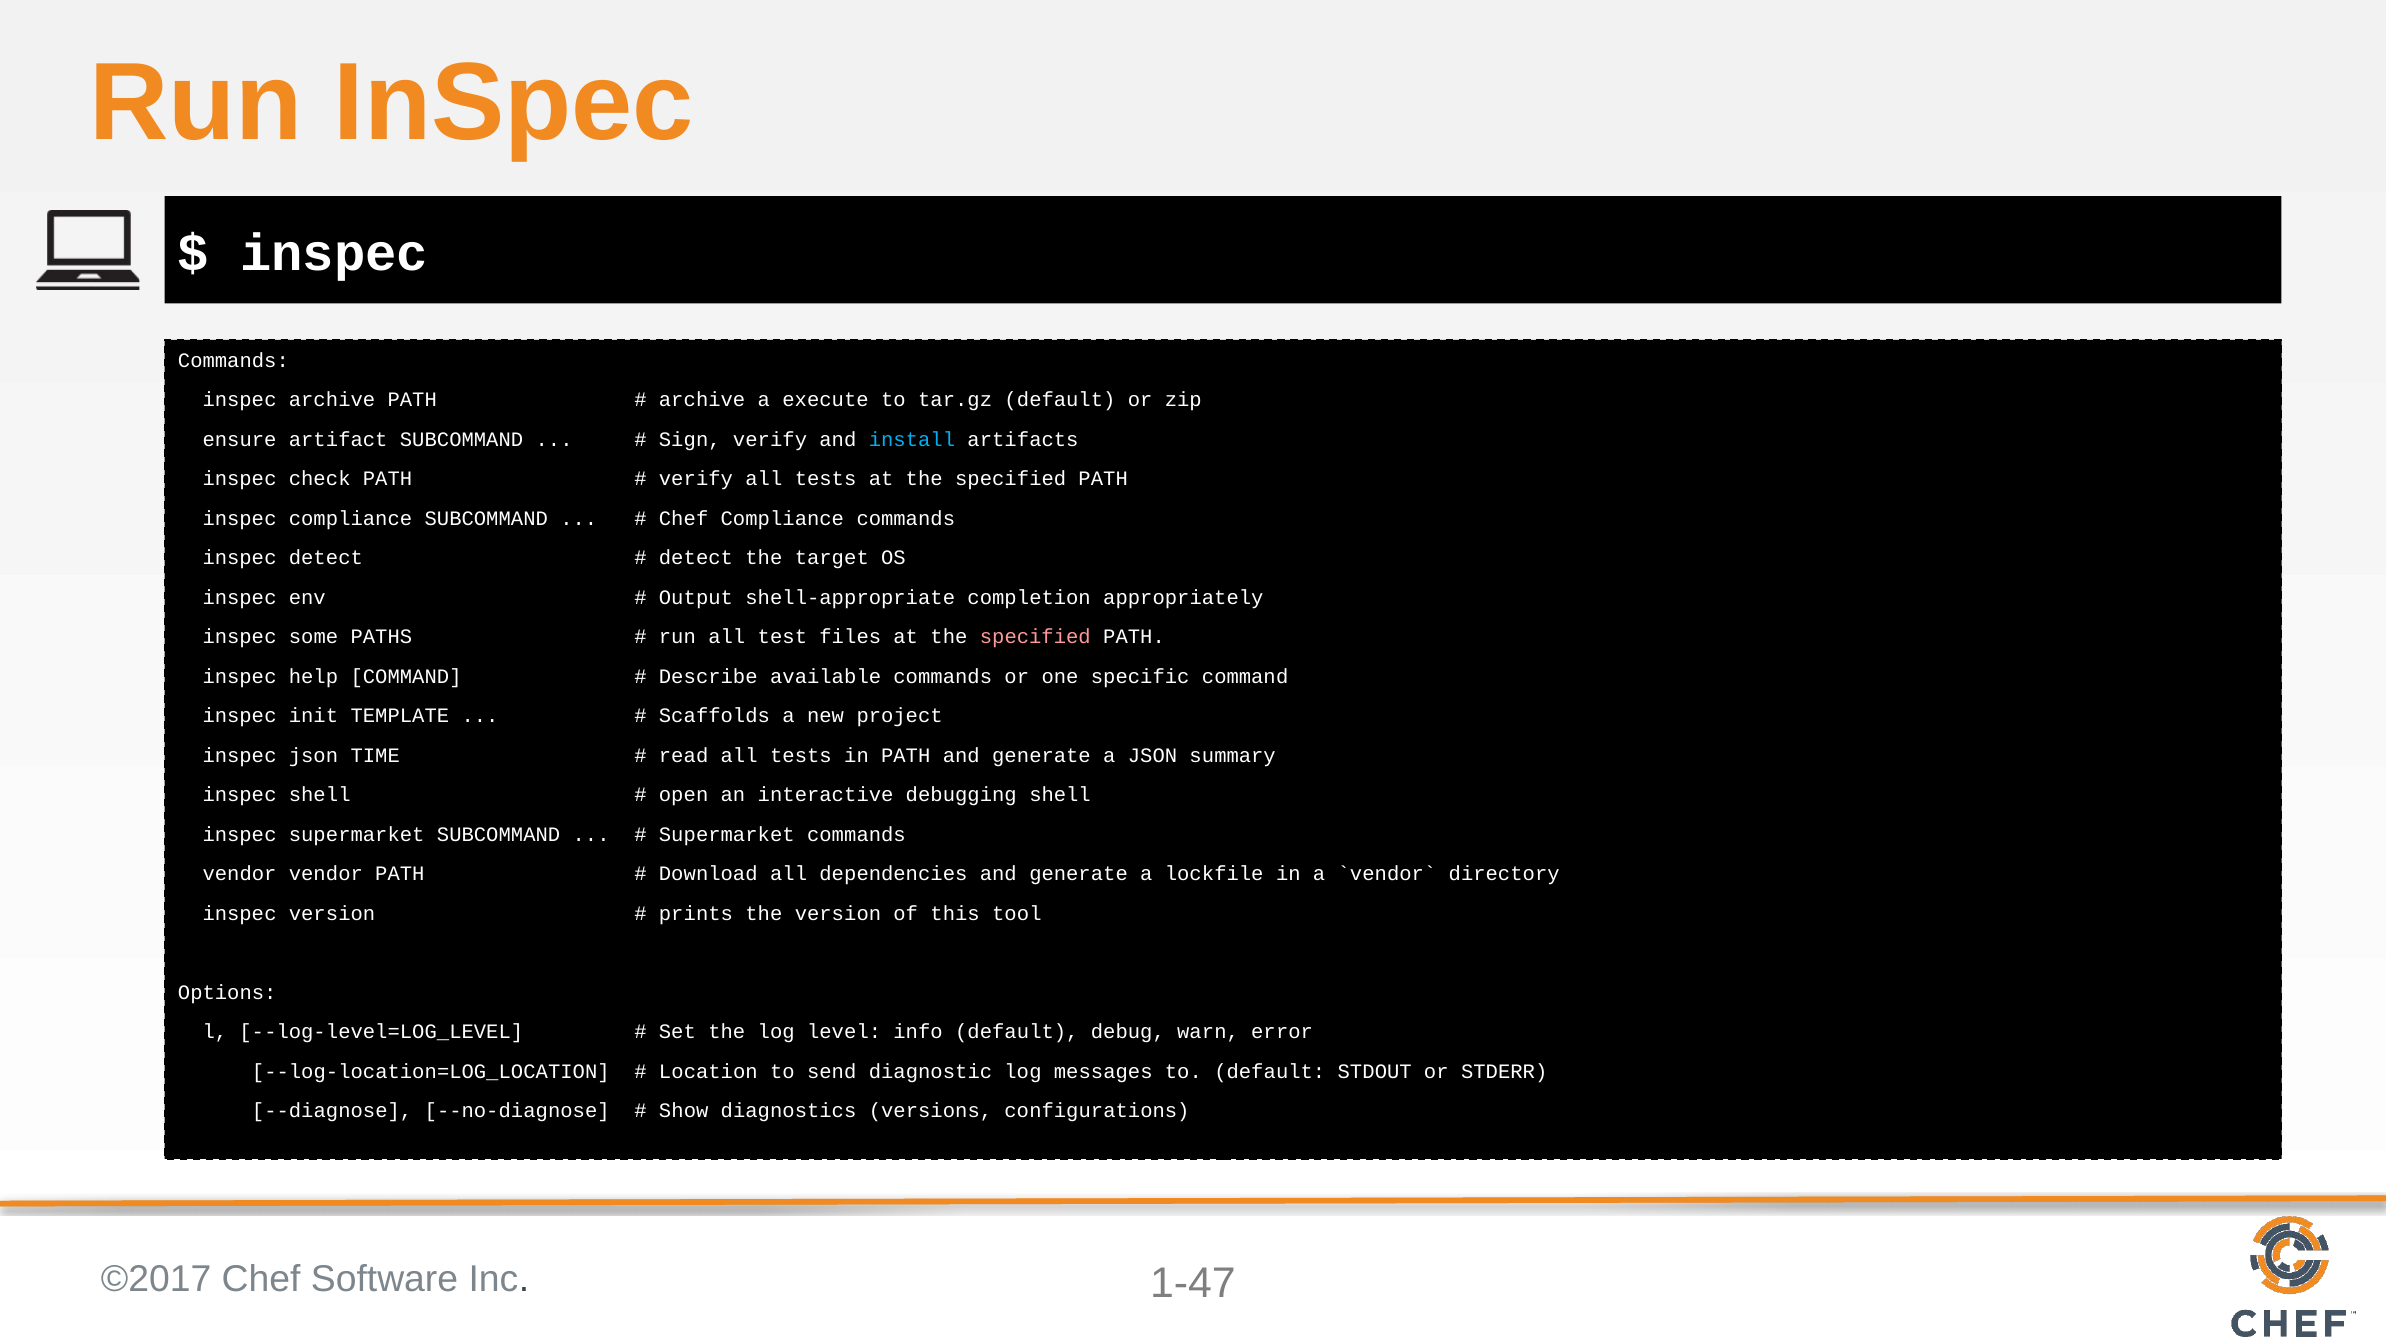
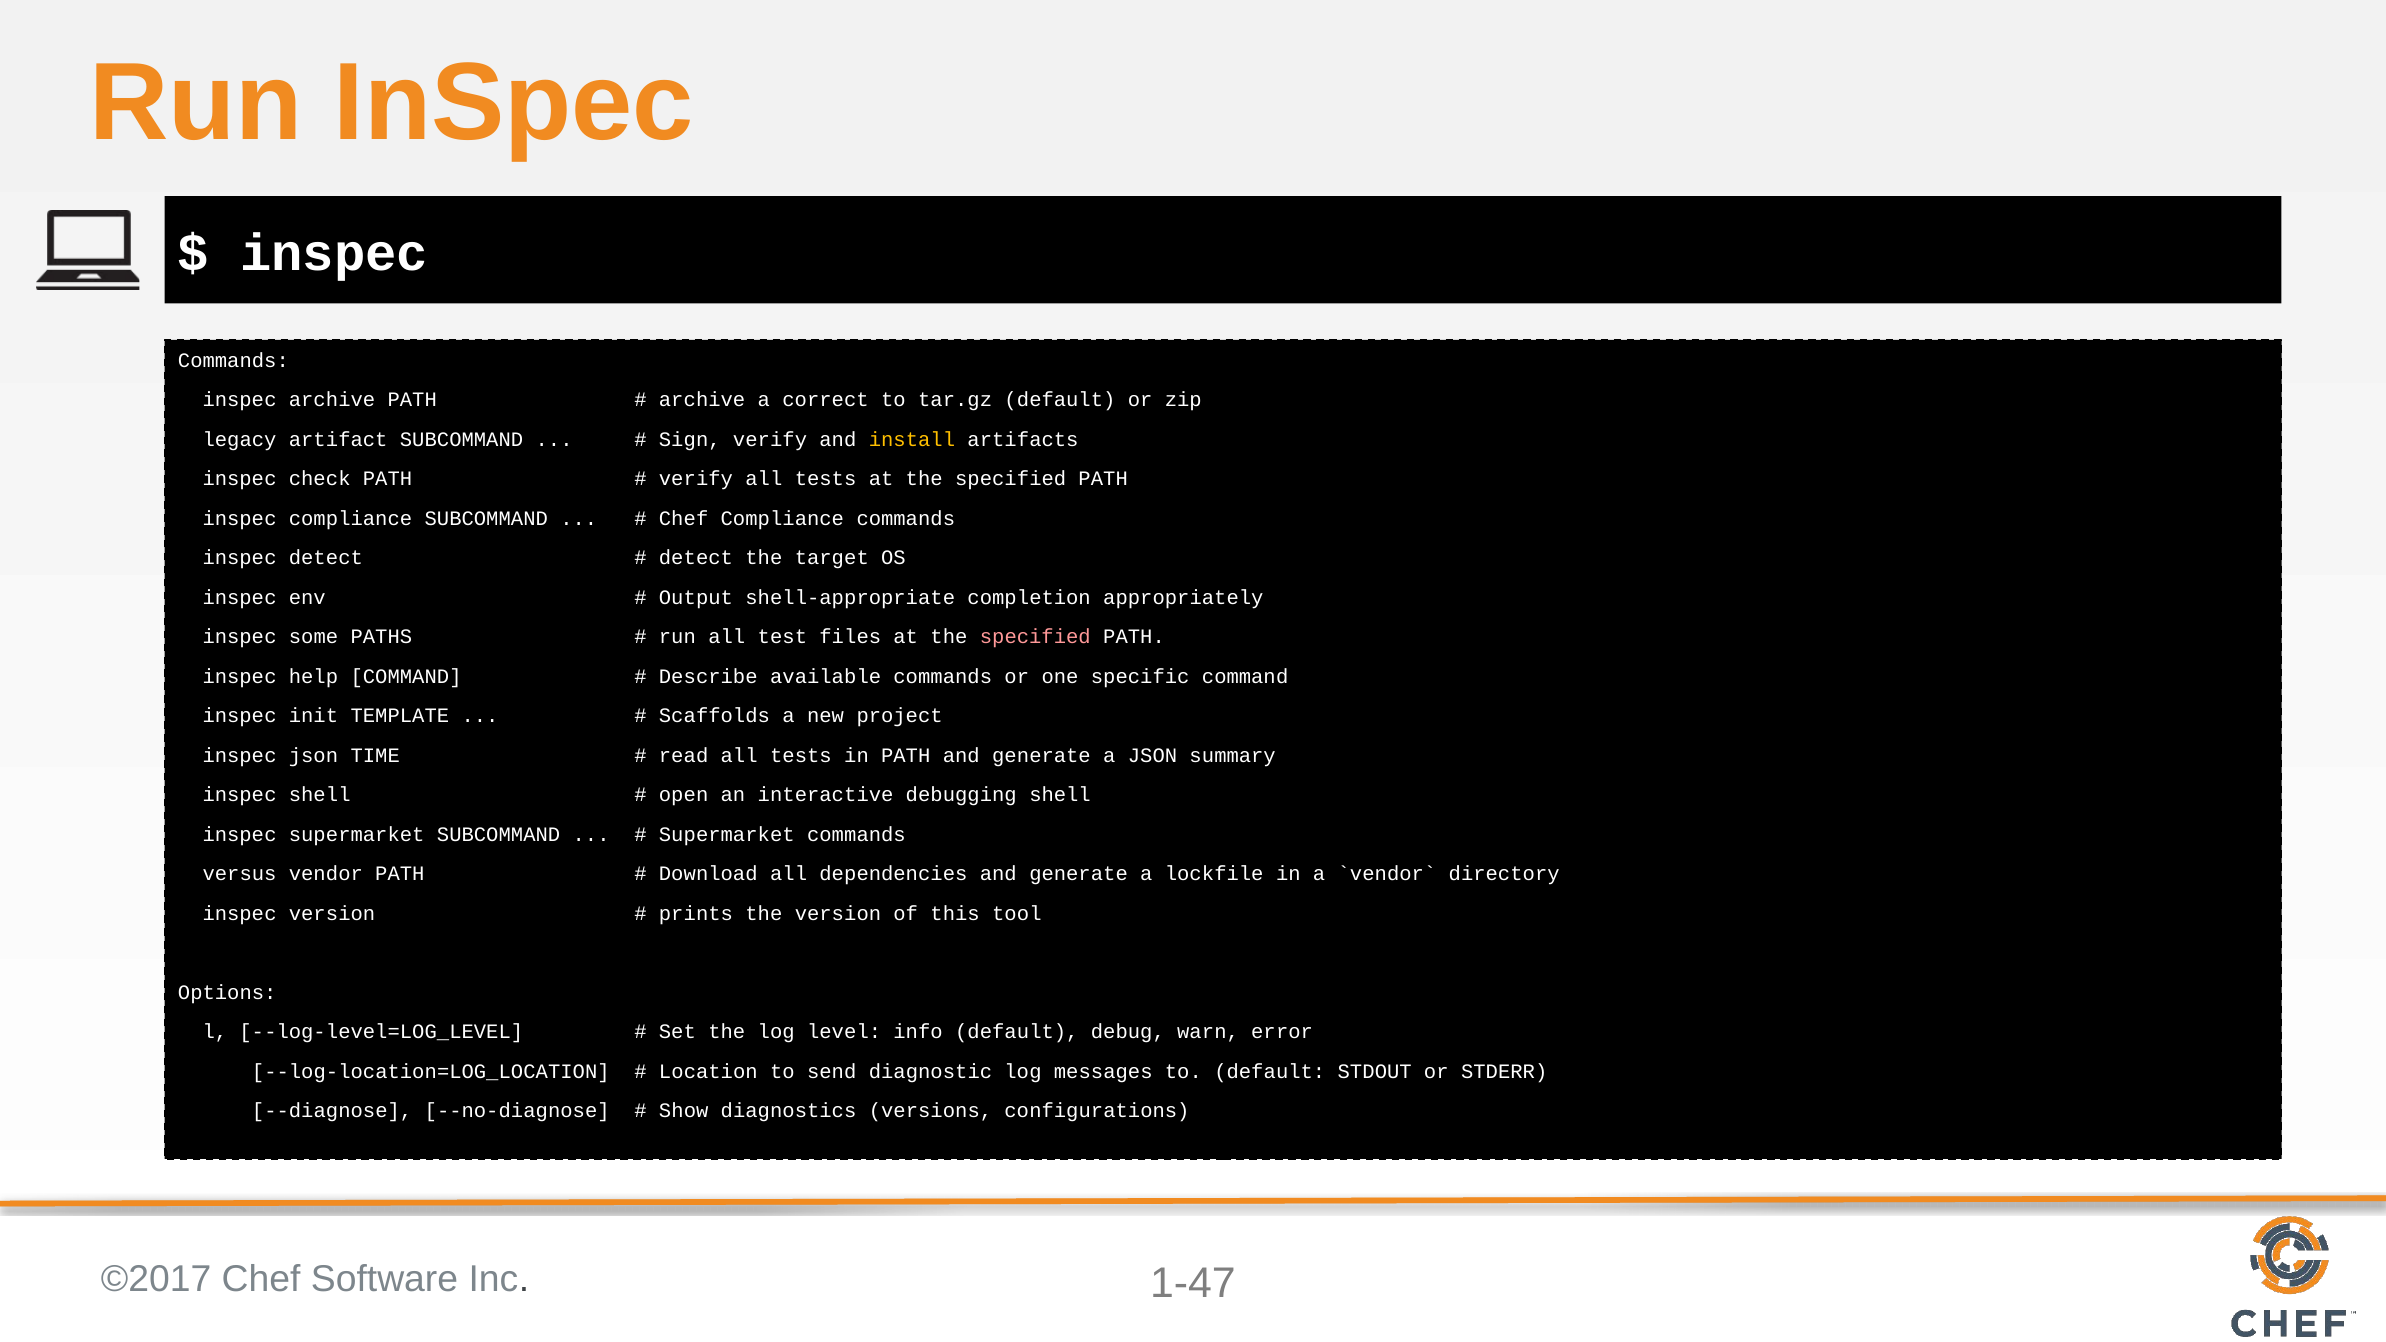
execute: execute -> correct
ensure: ensure -> legacy
install colour: light blue -> yellow
vendor at (240, 874): vendor -> versus
